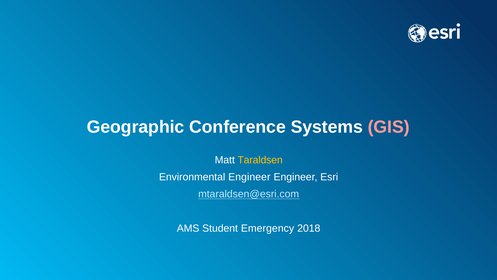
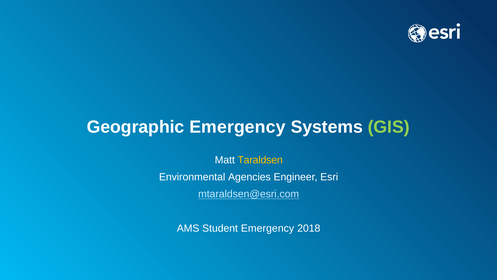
Geographic Conference: Conference -> Emergency
GIS colour: pink -> light green
Environmental Engineer: Engineer -> Agencies
